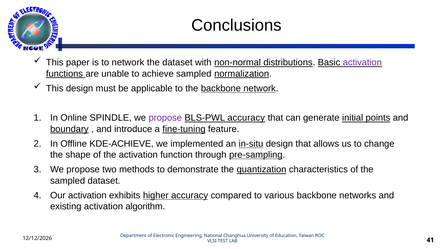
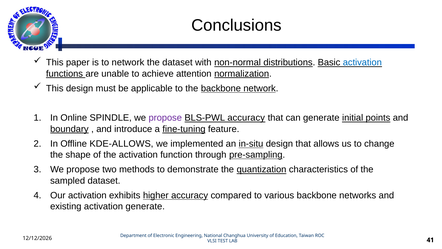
activation at (362, 62) colour: purple -> blue
achieve sampled: sampled -> attention
KDE-ACHIEVE: KDE-ACHIEVE -> KDE-ALLOWS
activation algorithm: algorithm -> generate
